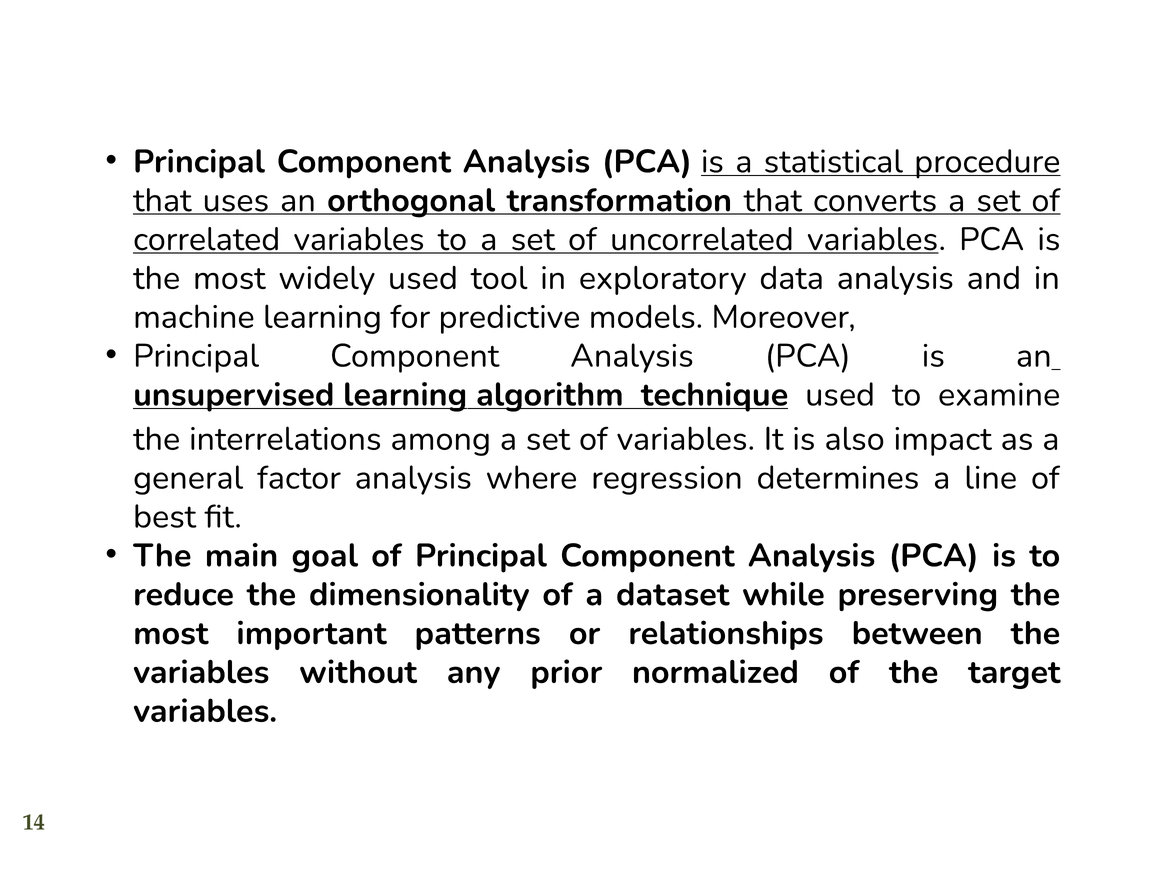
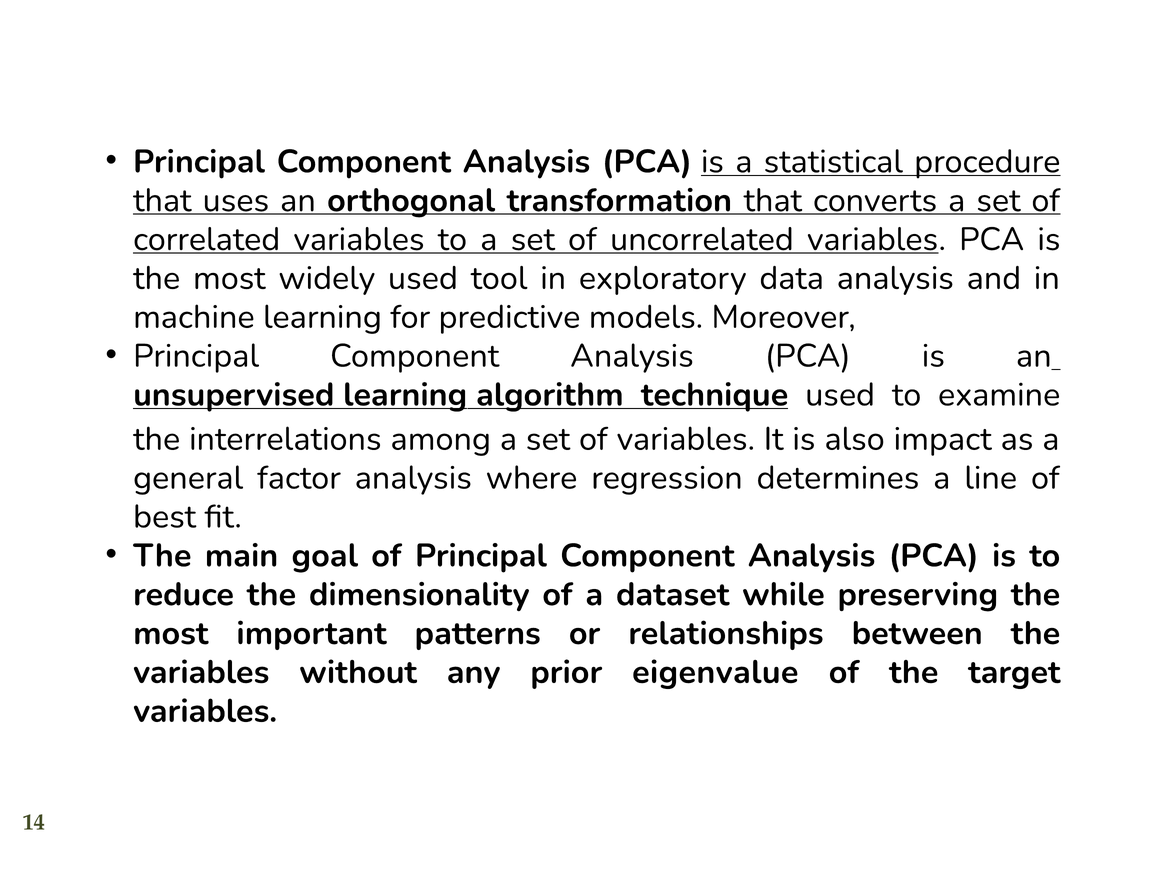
normalized: normalized -> eigenvalue
